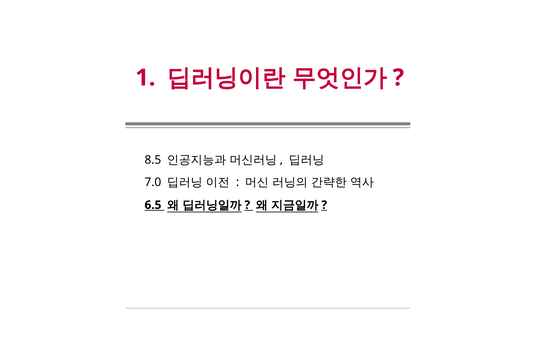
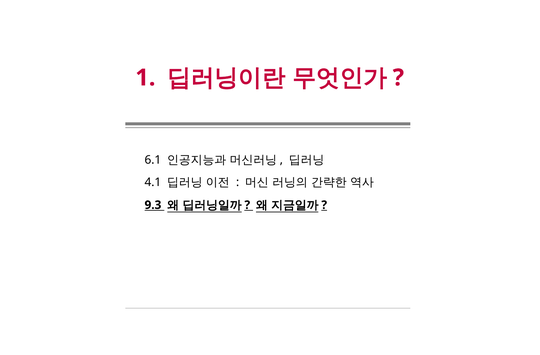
8.5: 8.5 -> 6.1
7.0: 7.0 -> 4.1
6.5: 6.5 -> 9.3
